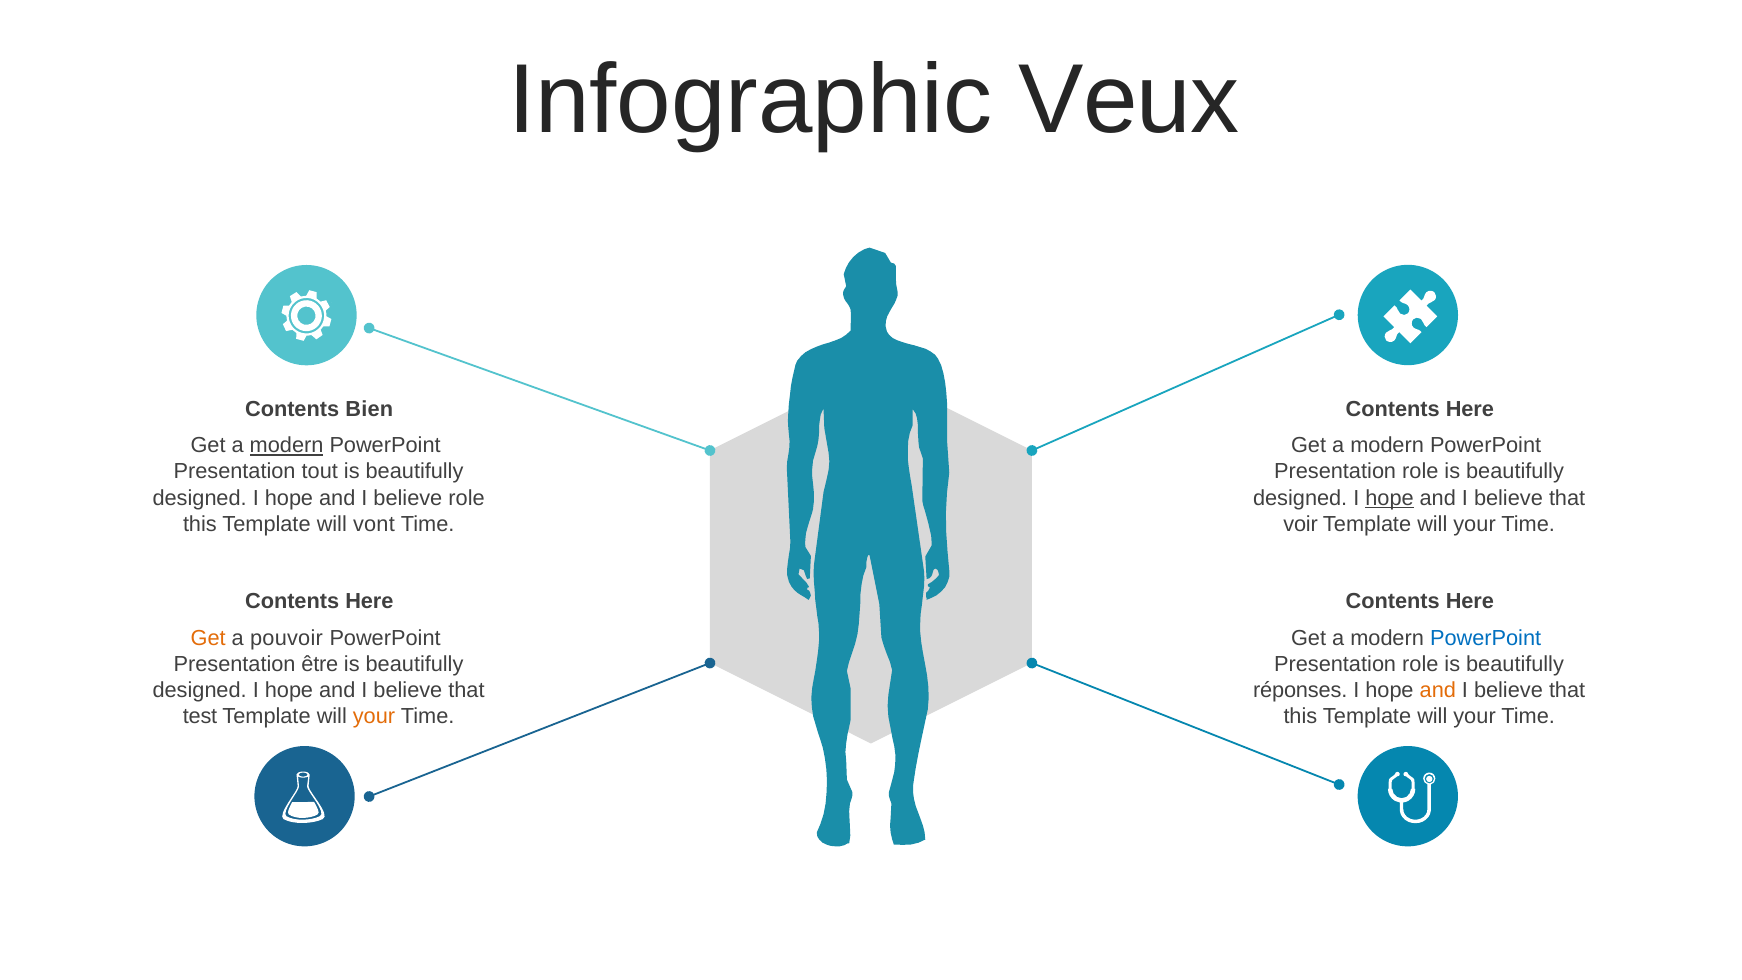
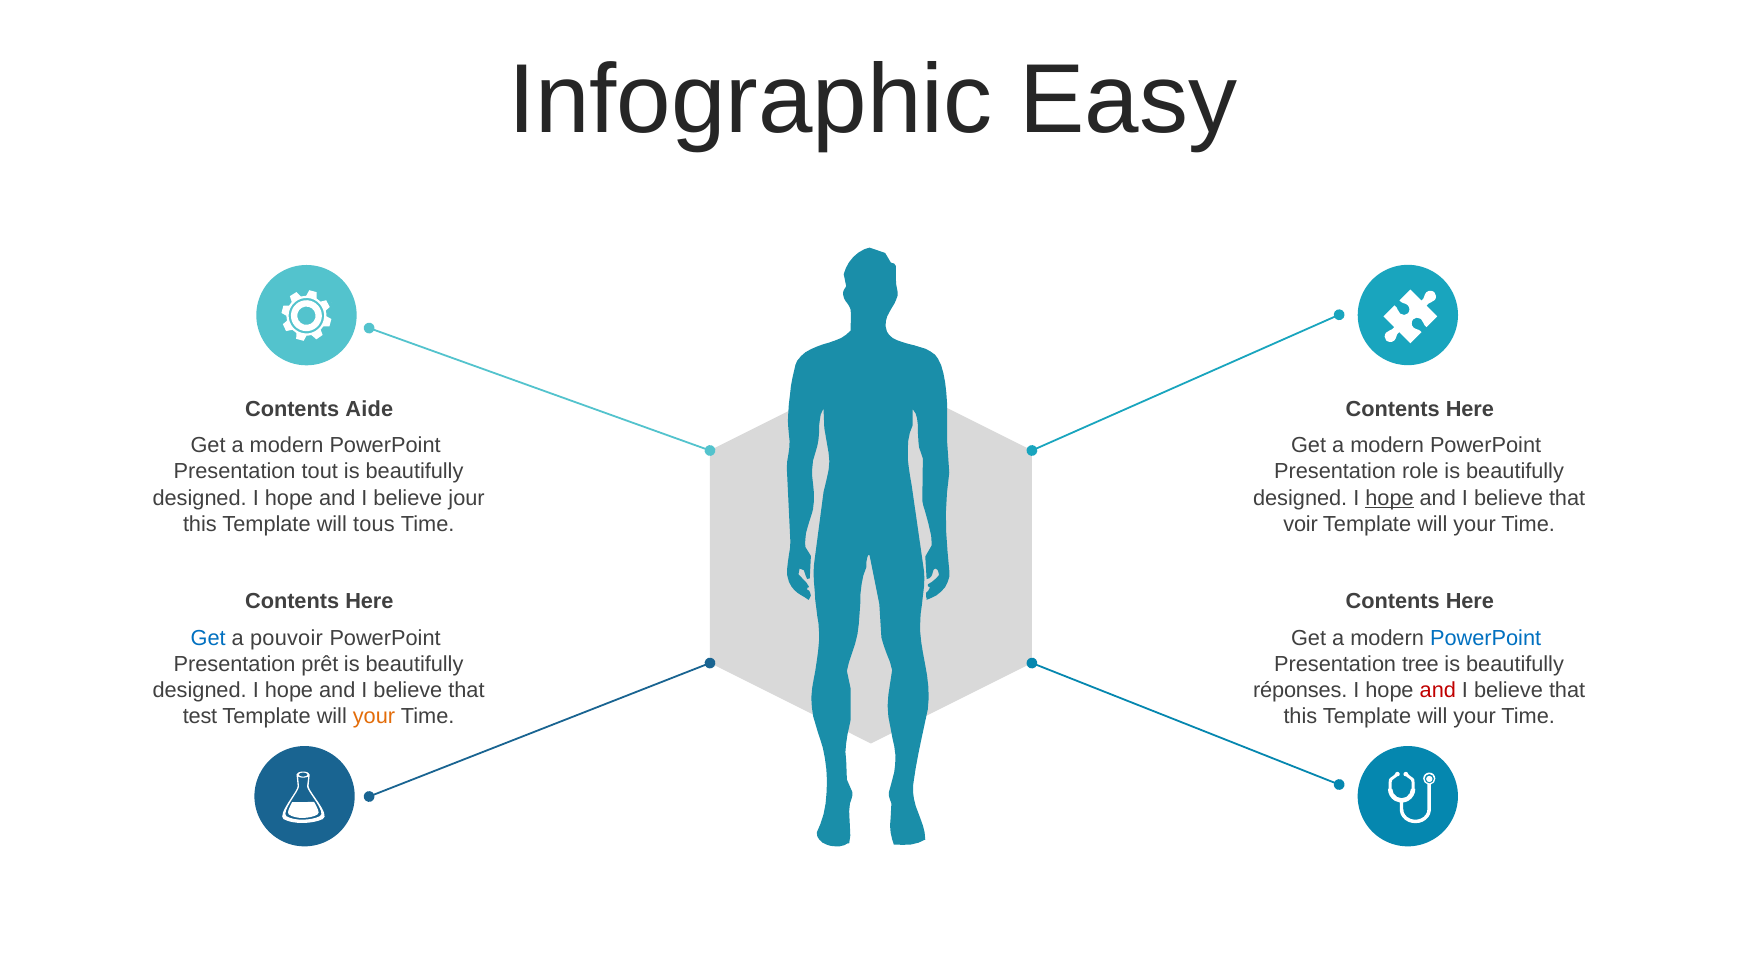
Veux: Veux -> Easy
Bien: Bien -> Aide
modern at (287, 446) underline: present -> none
believe role: role -> jour
vont: vont -> tous
Get at (208, 638) colour: orange -> blue
être: être -> prêt
role at (1420, 664): role -> tree
and at (1438, 690) colour: orange -> red
